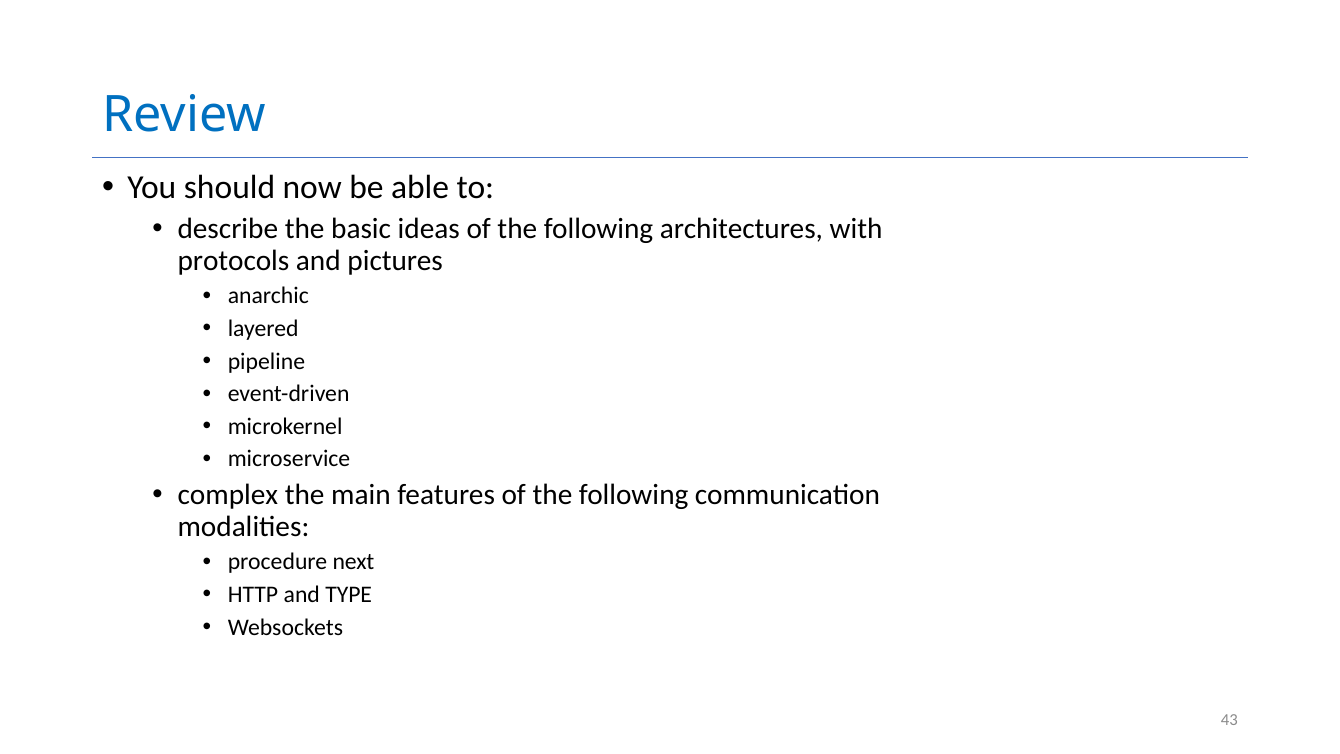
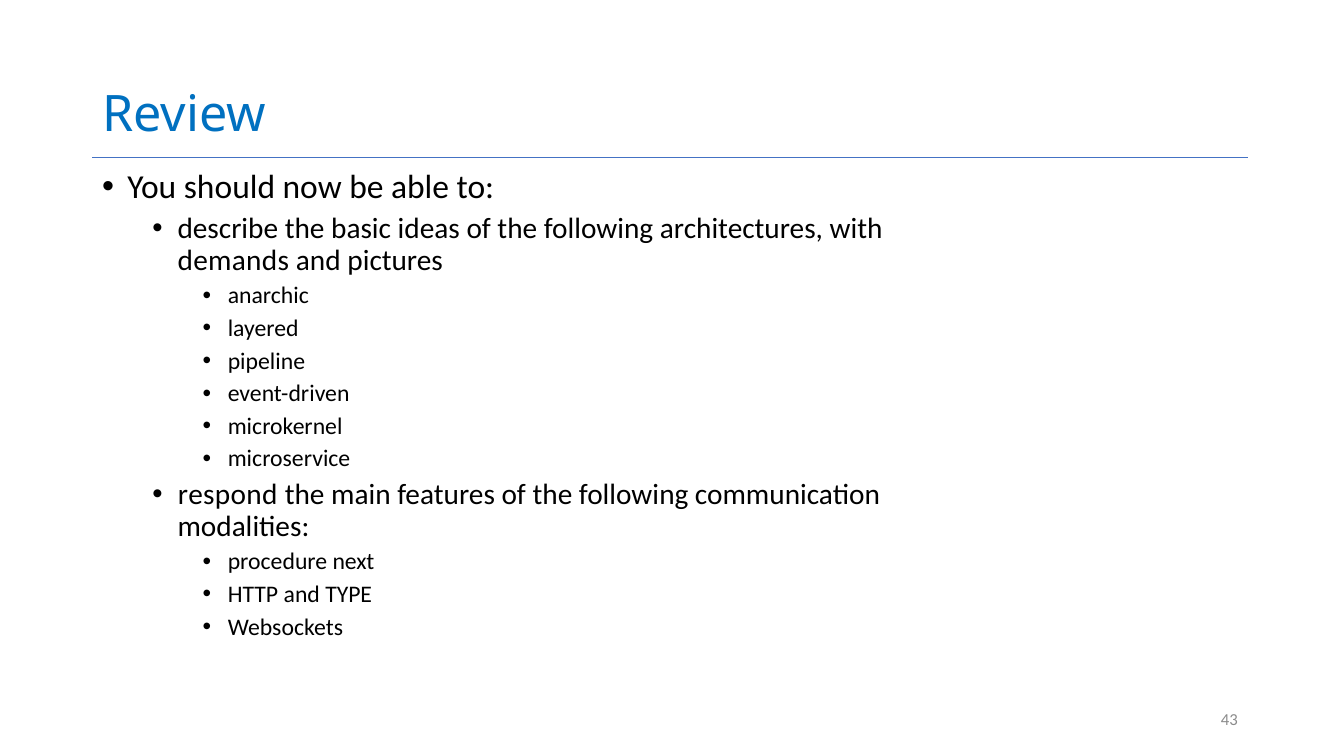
protocols: protocols -> demands
complex: complex -> respond
